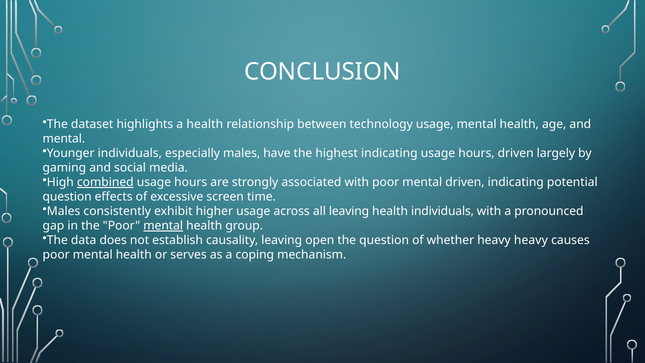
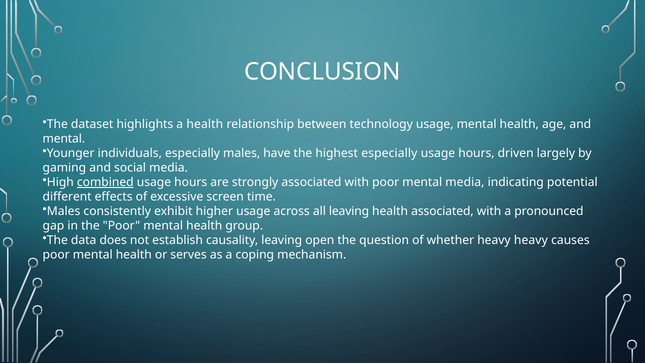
highest indicating: indicating -> especially
mental driven: driven -> media
question at (67, 197): question -> different
health individuals: individuals -> associated
mental at (163, 226) underline: present -> none
